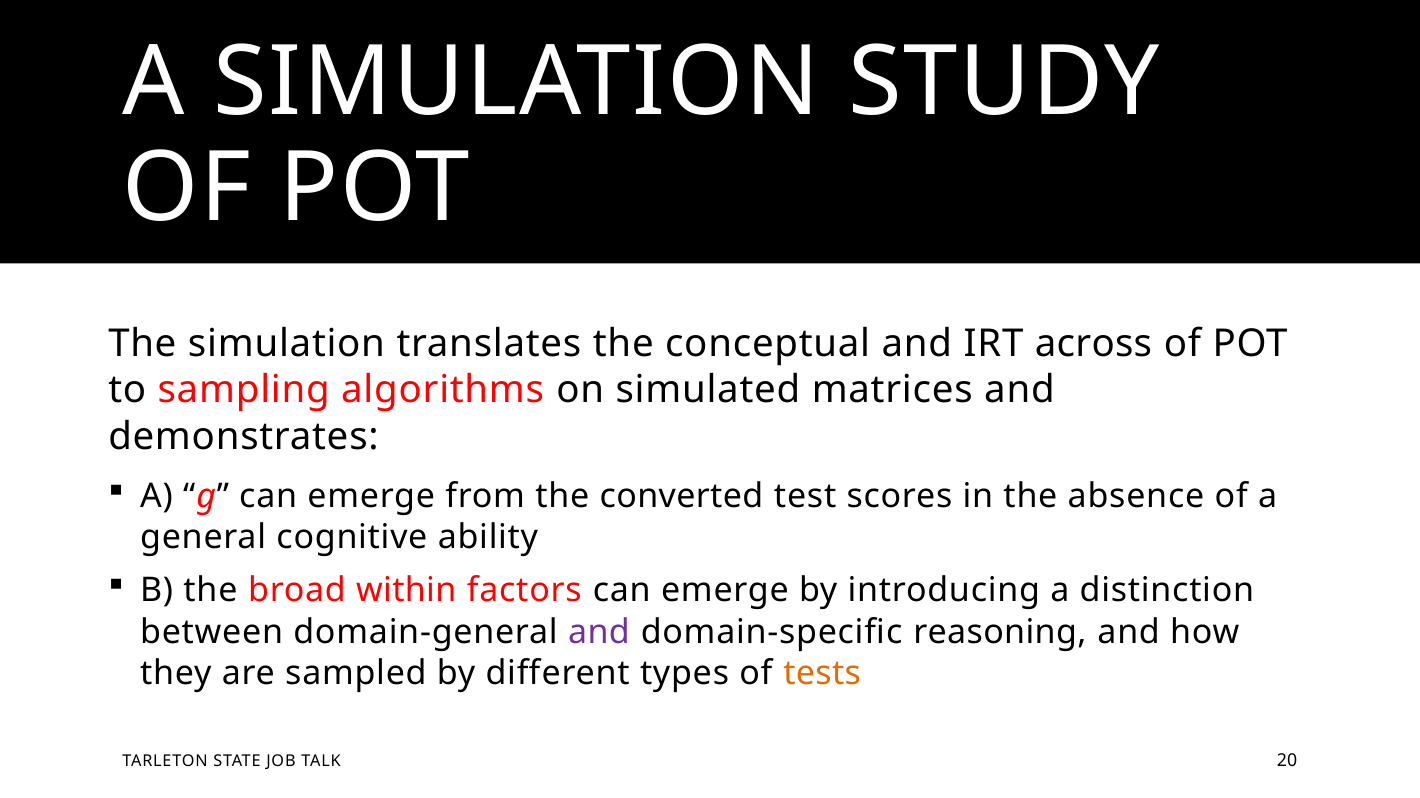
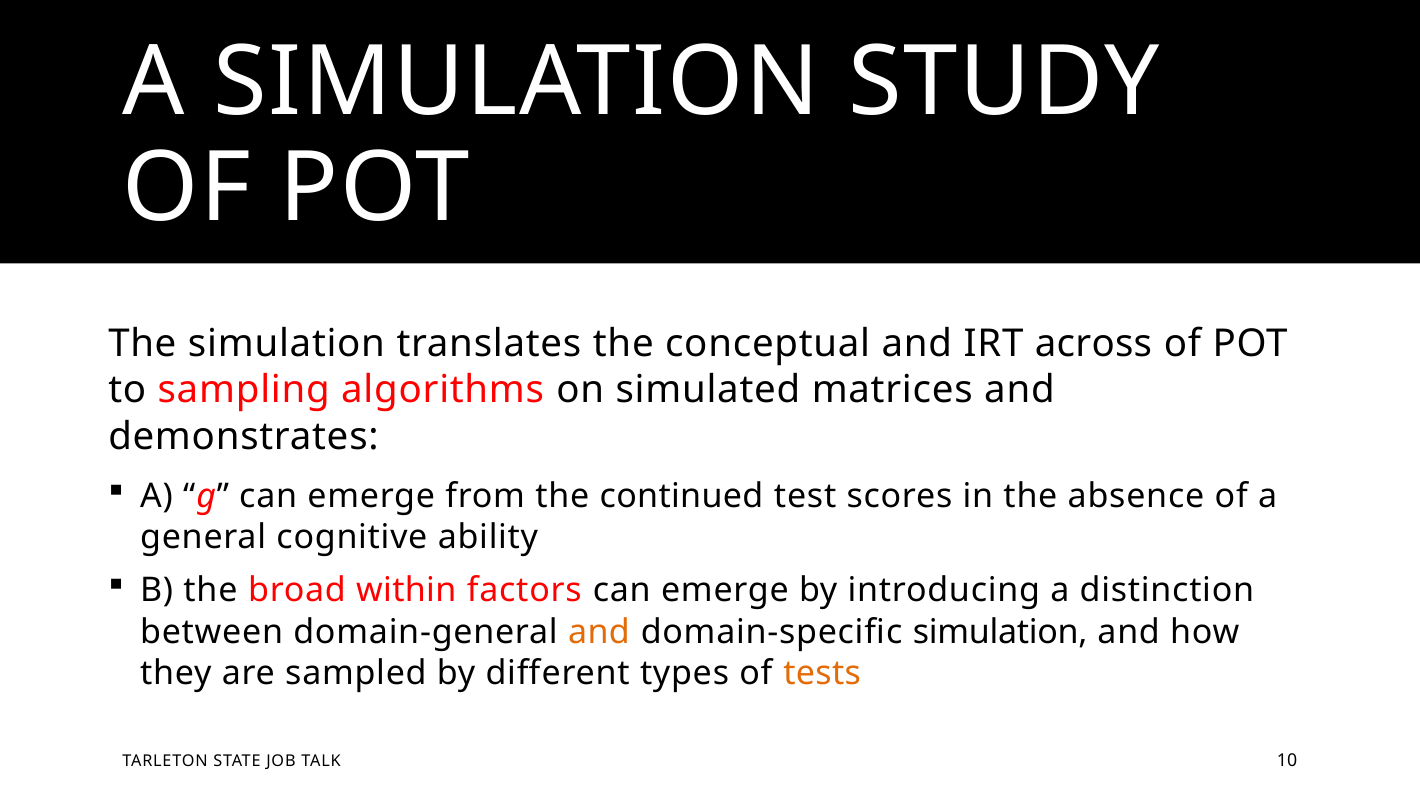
converted: converted -> continued
and at (599, 632) colour: purple -> orange
domain-specific reasoning: reasoning -> simulation
20: 20 -> 10
